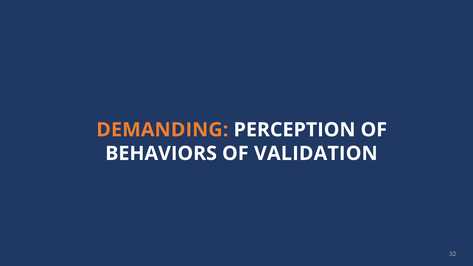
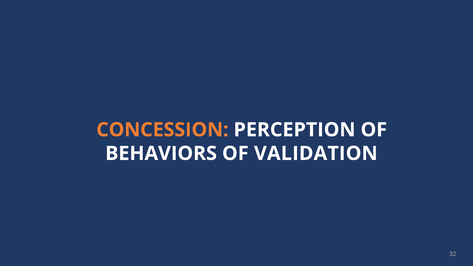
DEMANDING: DEMANDING -> CONCESSION
